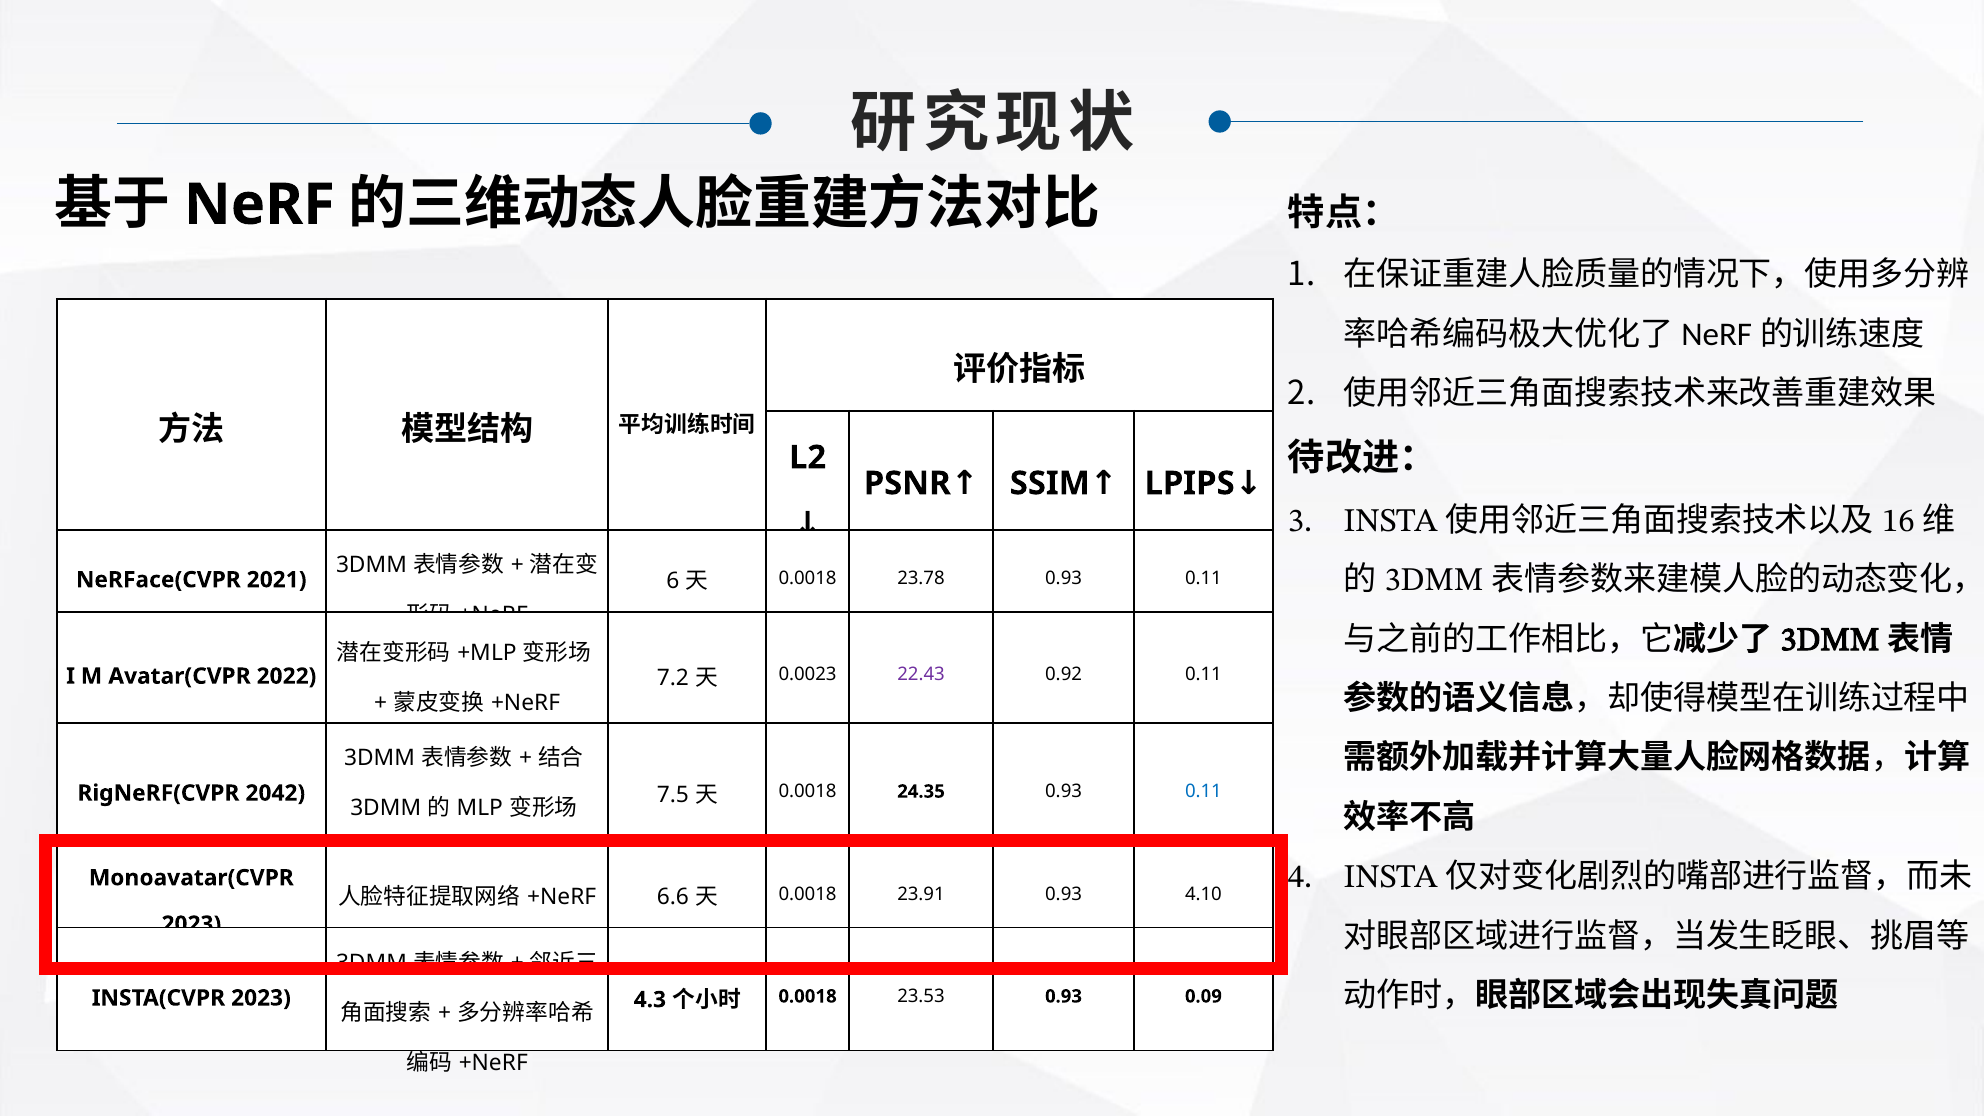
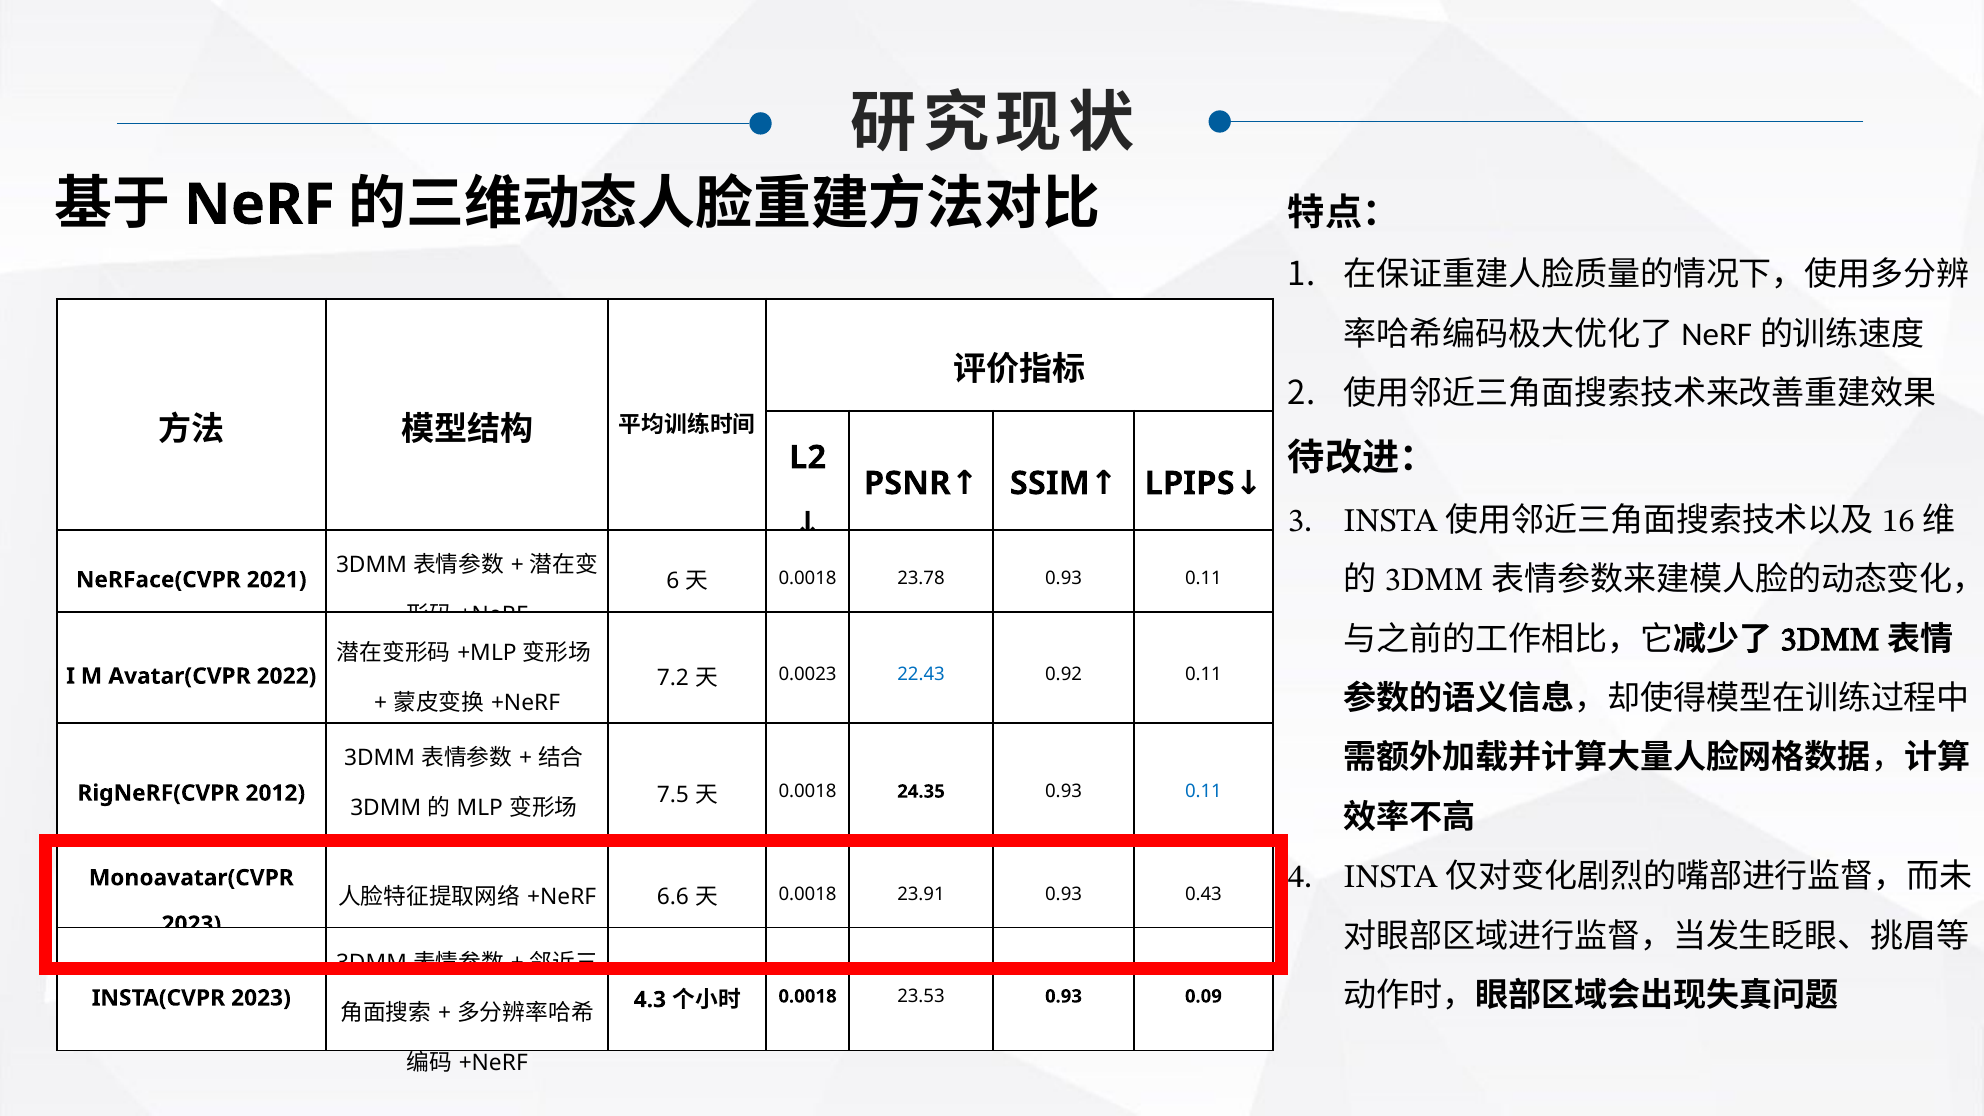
22.43 colour: purple -> blue
2042: 2042 -> 2012
4.10: 4.10 -> 0.43
